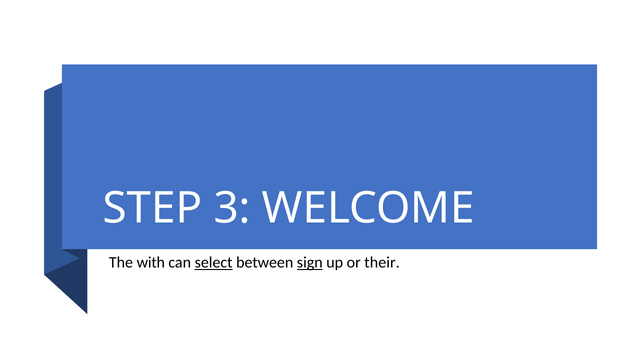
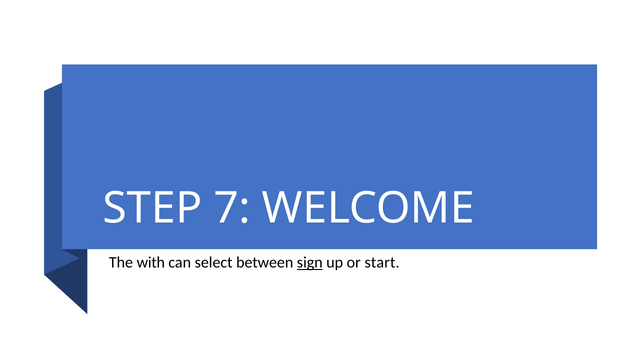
3: 3 -> 7
select underline: present -> none
their: their -> start
